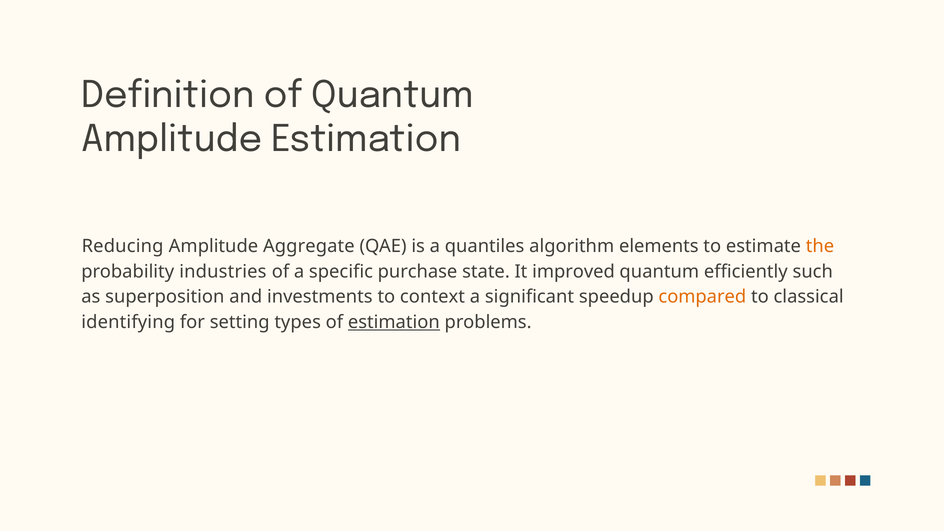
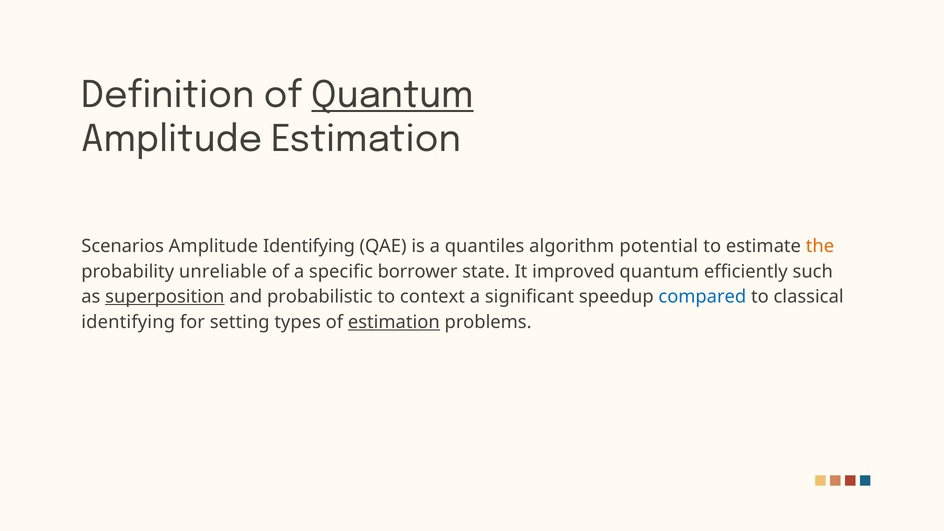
Quantum at (393, 95) underline: none -> present
Reducing: Reducing -> Scenarios
Amplitude Aggregate: Aggregate -> Identifying
elements: elements -> potential
industries: industries -> unreliable
purchase: purchase -> borrower
superposition underline: none -> present
investments: investments -> probabilistic
compared colour: orange -> blue
